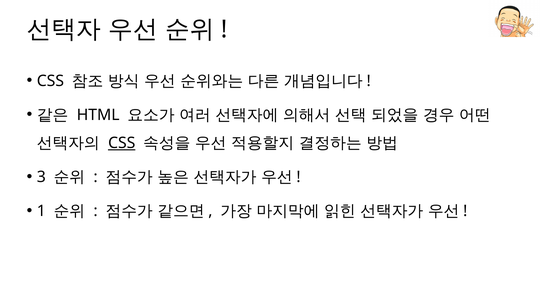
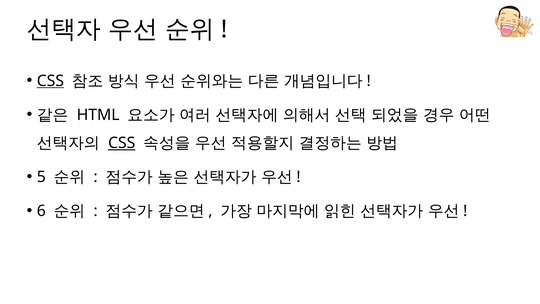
CSS at (50, 81) underline: none -> present
3: 3 -> 5
1: 1 -> 6
